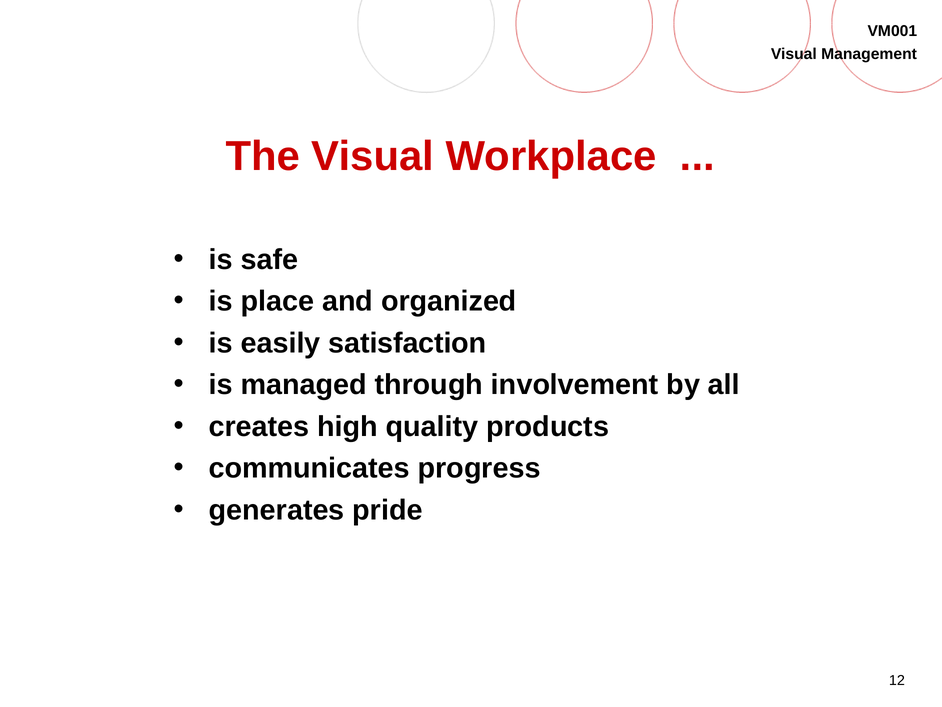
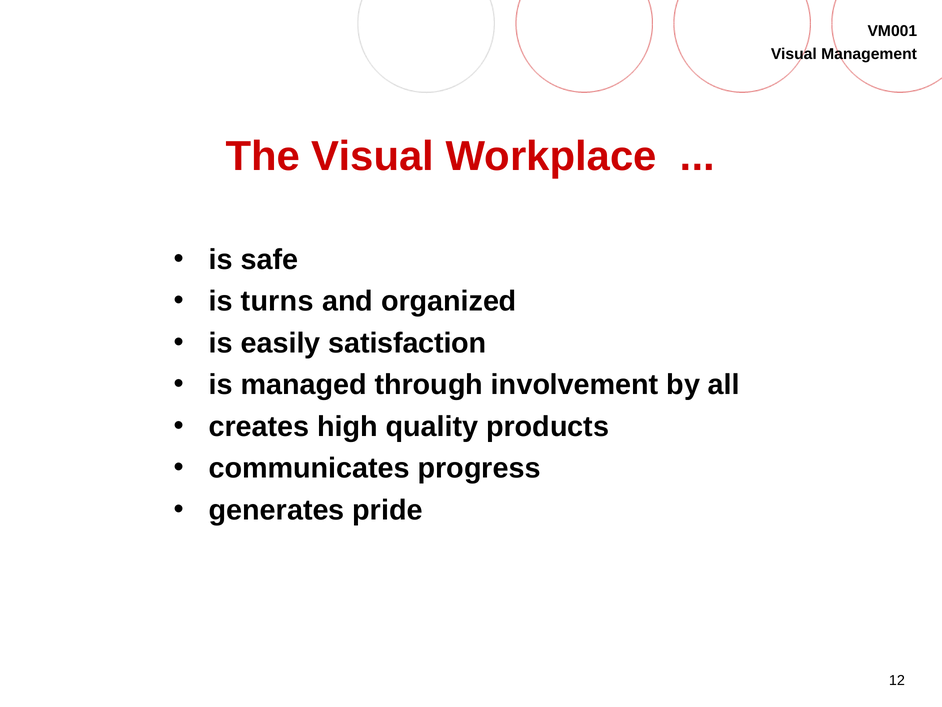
place: place -> turns
